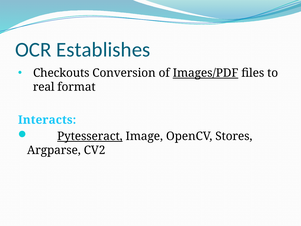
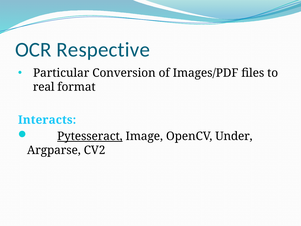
Establishes: Establishes -> Respective
Checkouts: Checkouts -> Particular
Images/PDF underline: present -> none
Stores: Stores -> Under
